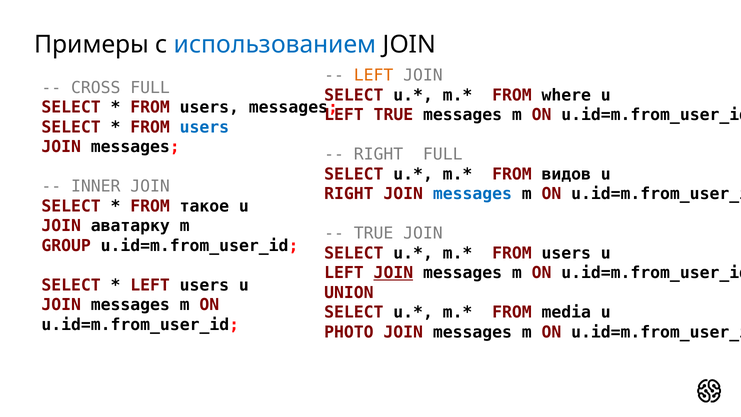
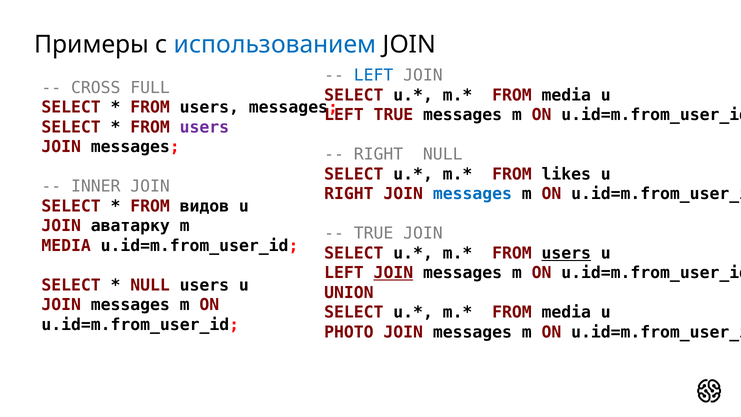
LEFT at (374, 75) colour: orange -> blue
where at (566, 95): where -> media
users at (204, 127) colour: blue -> purple
RIGHT FULL: FULL -> NULL
видов: видов -> likes
такое: такое -> видов
GROUP at (66, 246): GROUP -> MEDIA
users at (566, 253) underline: none -> present
LEFT at (150, 285): LEFT -> NULL
